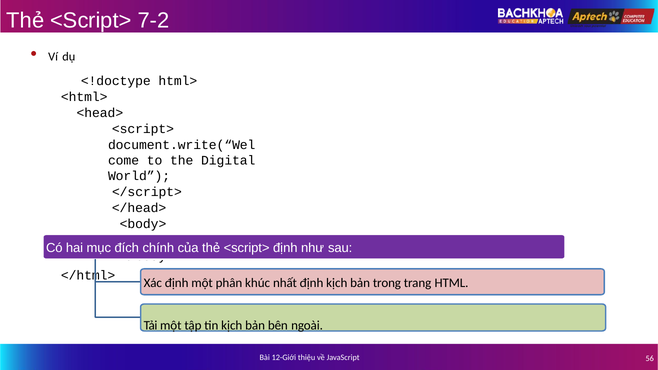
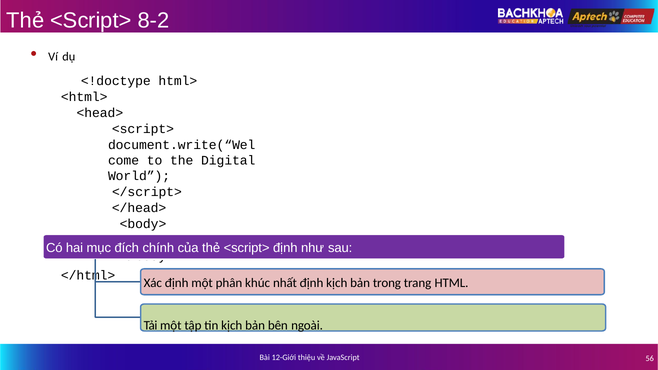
7-2: 7-2 -> 8-2
